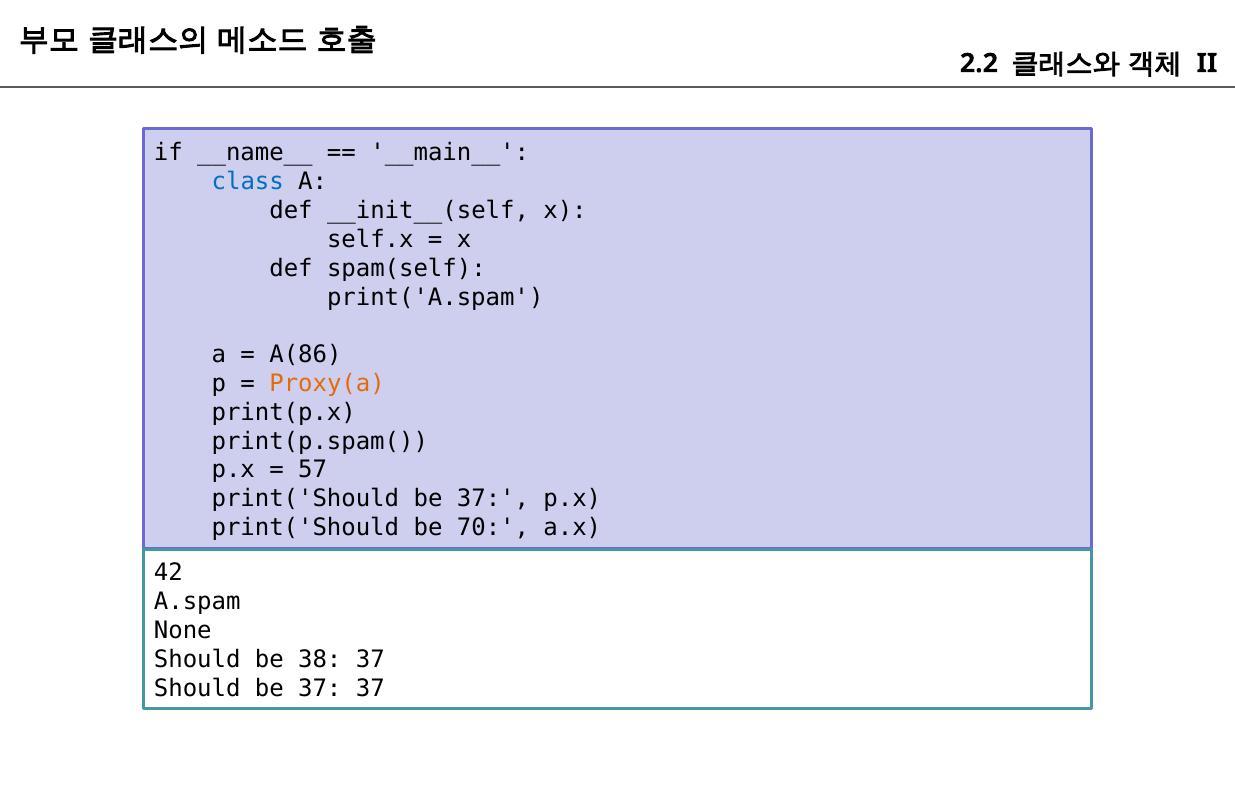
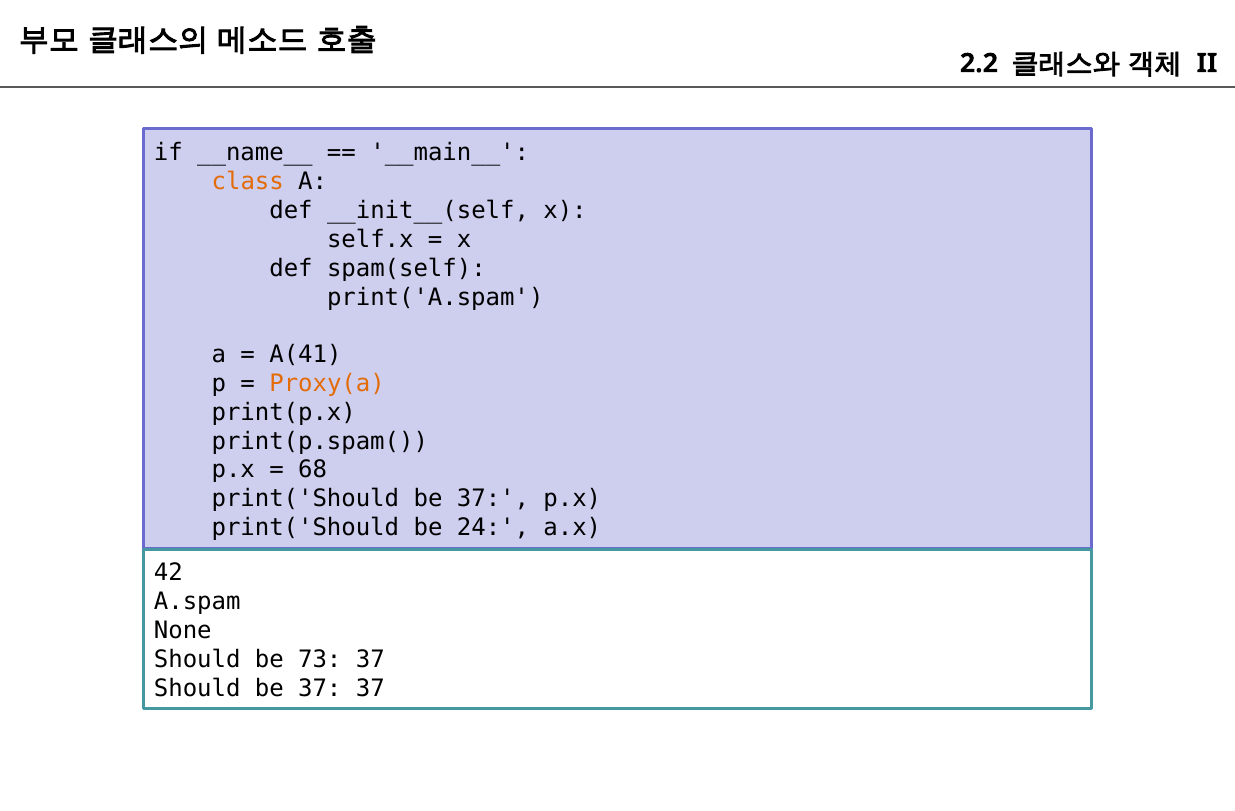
class colour: blue -> orange
A(86: A(86 -> A(41
57: 57 -> 68
70: 70 -> 24
38: 38 -> 73
